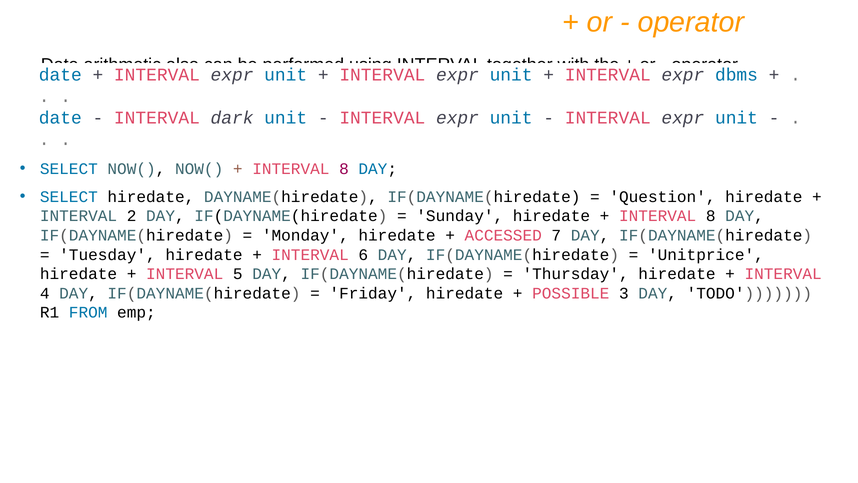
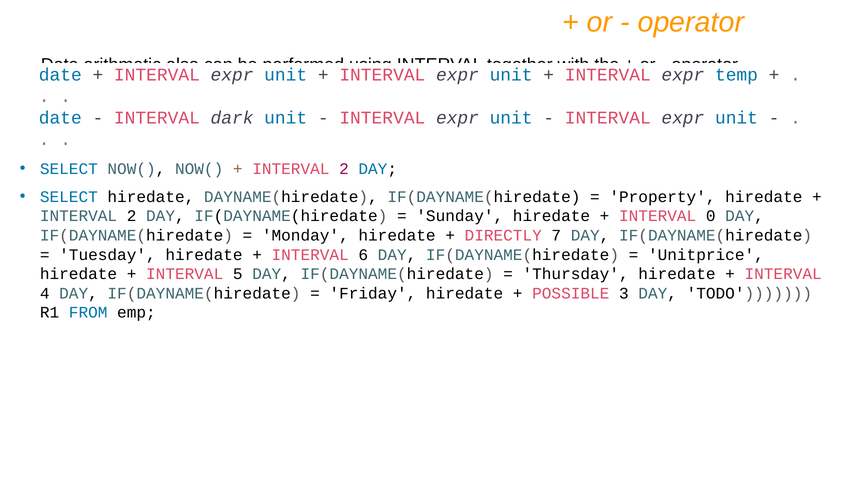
dbms: dbms -> temp
8 at (344, 169): 8 -> 2
Question: Question -> Property
8 at (711, 216): 8 -> 0
ACCESSED: ACCESSED -> DIRECTLY
